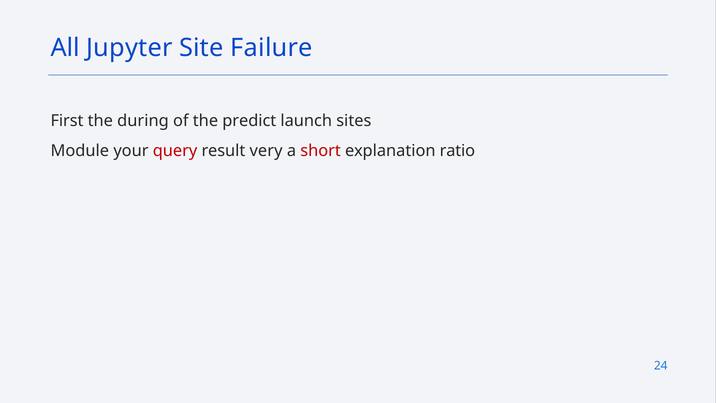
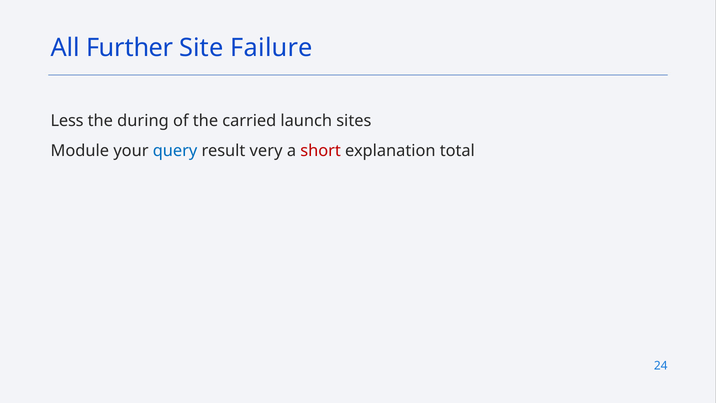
Jupyter: Jupyter -> Further
First: First -> Less
predict: predict -> carried
query colour: red -> blue
ratio: ratio -> total
